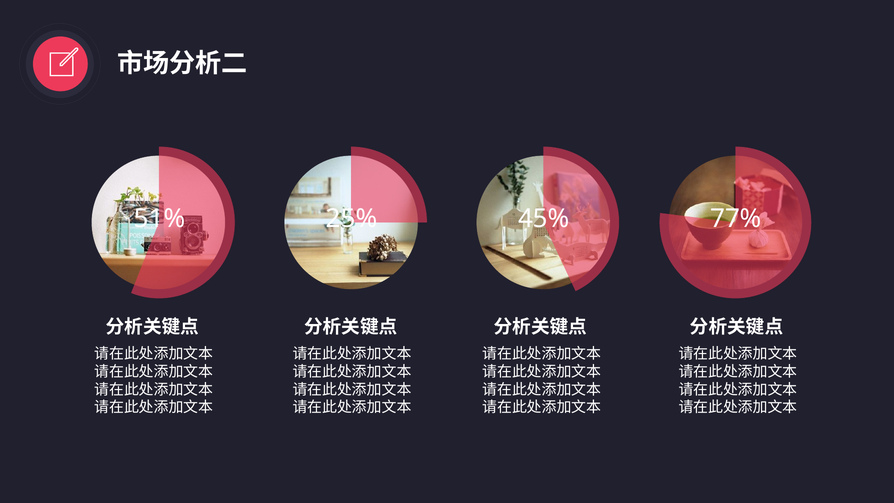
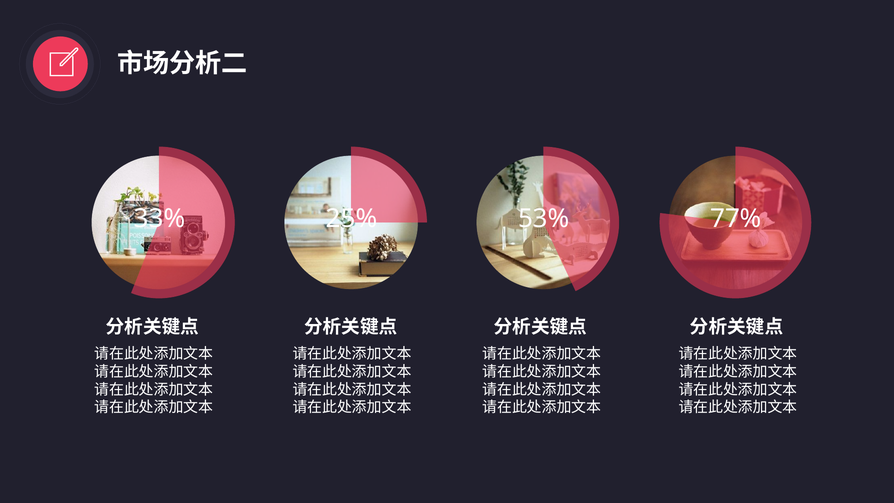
51%: 51% -> 33%
45%: 45% -> 53%
